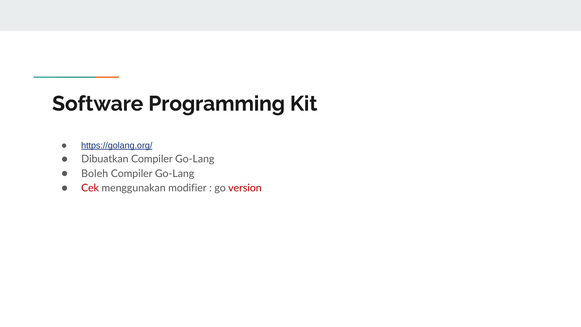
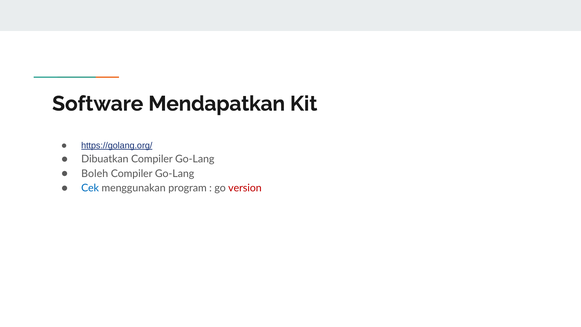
Programming: Programming -> Mendapatkan
Cek colour: red -> blue
modifier: modifier -> program
